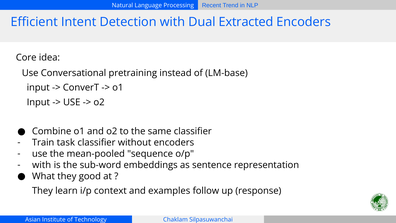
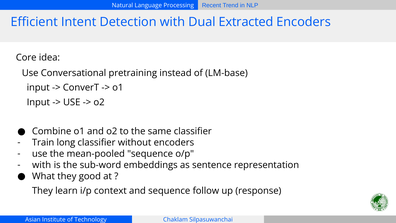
task: task -> long
and examples: examples -> sequence
